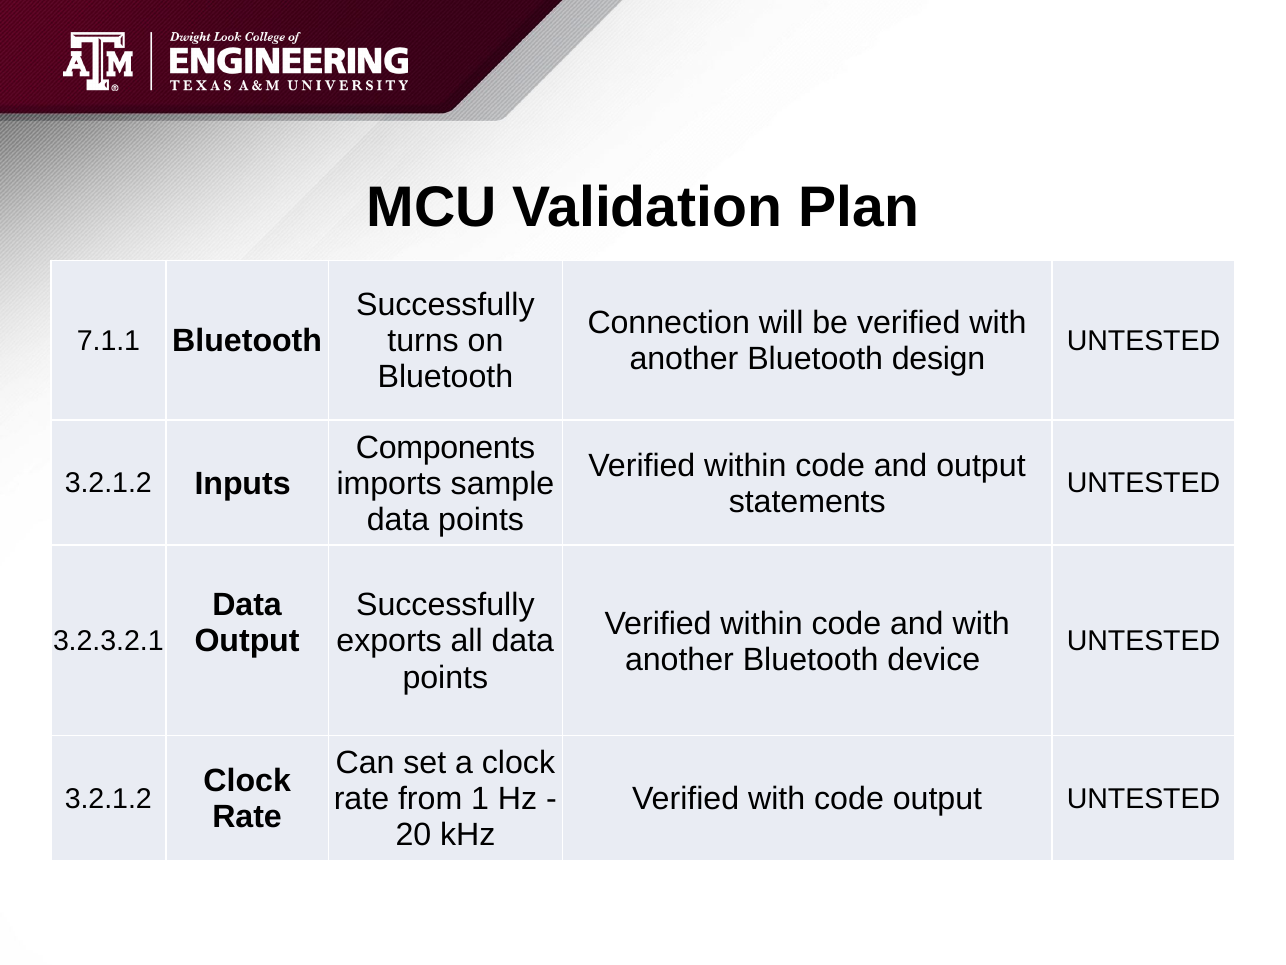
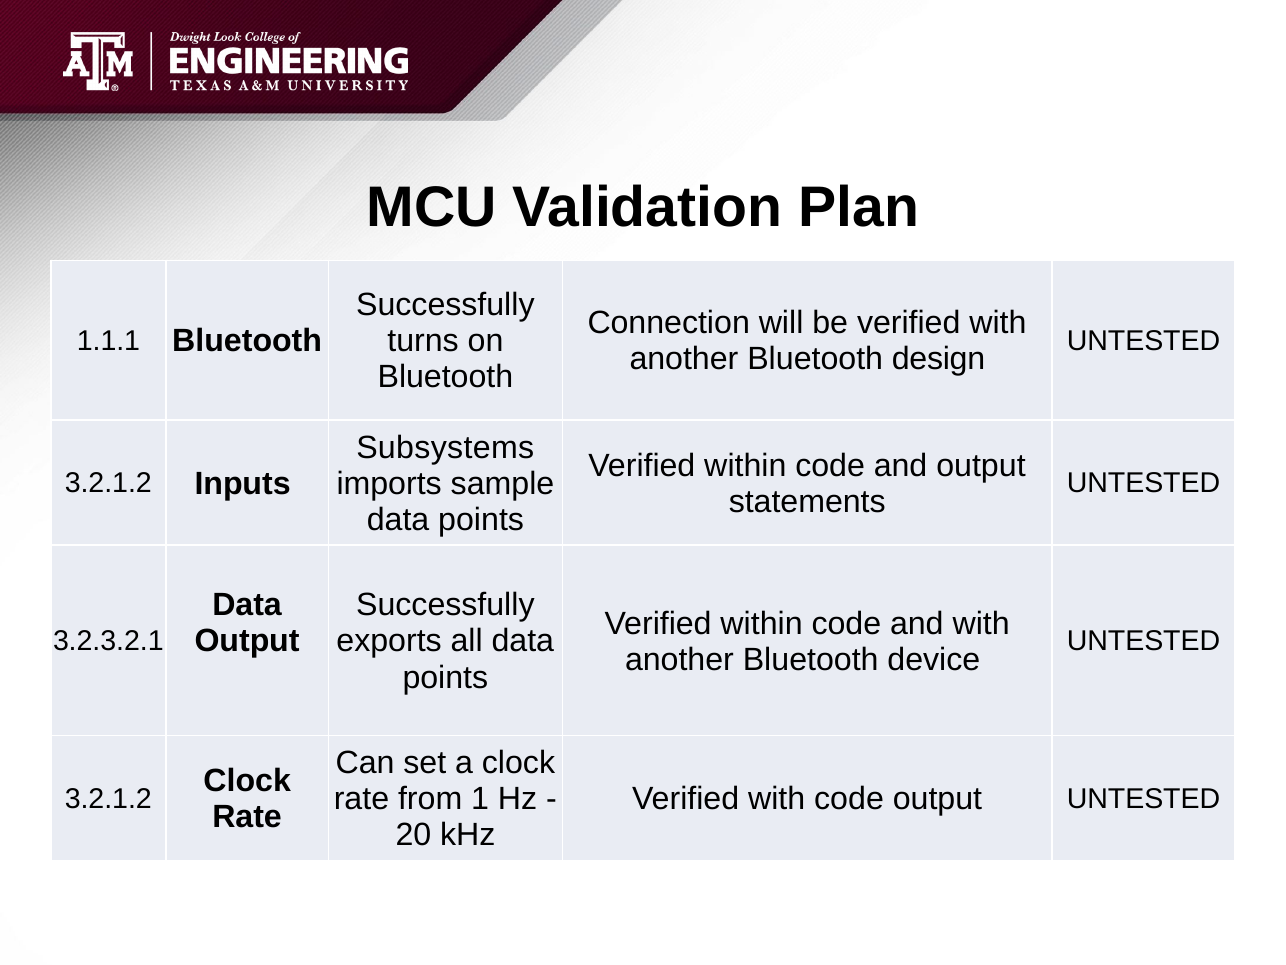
7.1.1: 7.1.1 -> 1.1.1
Components: Components -> Subsystems
